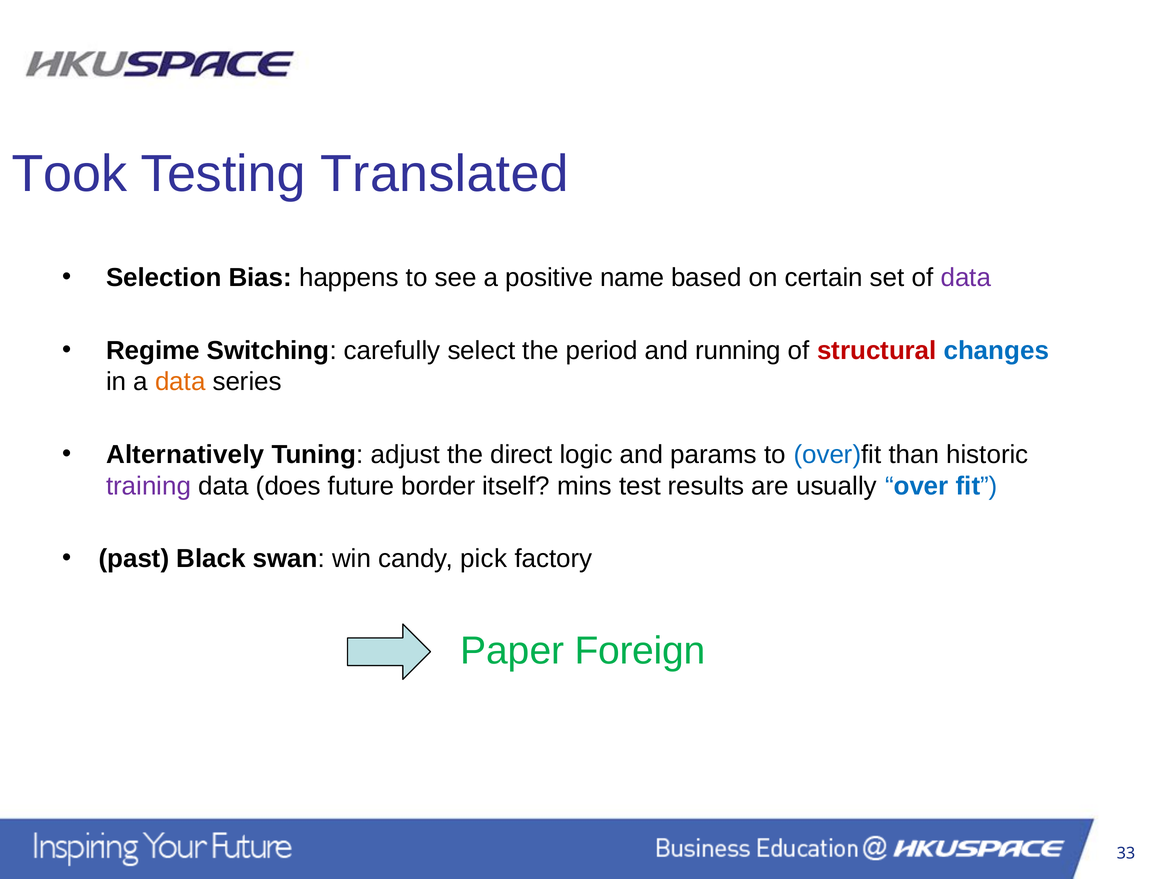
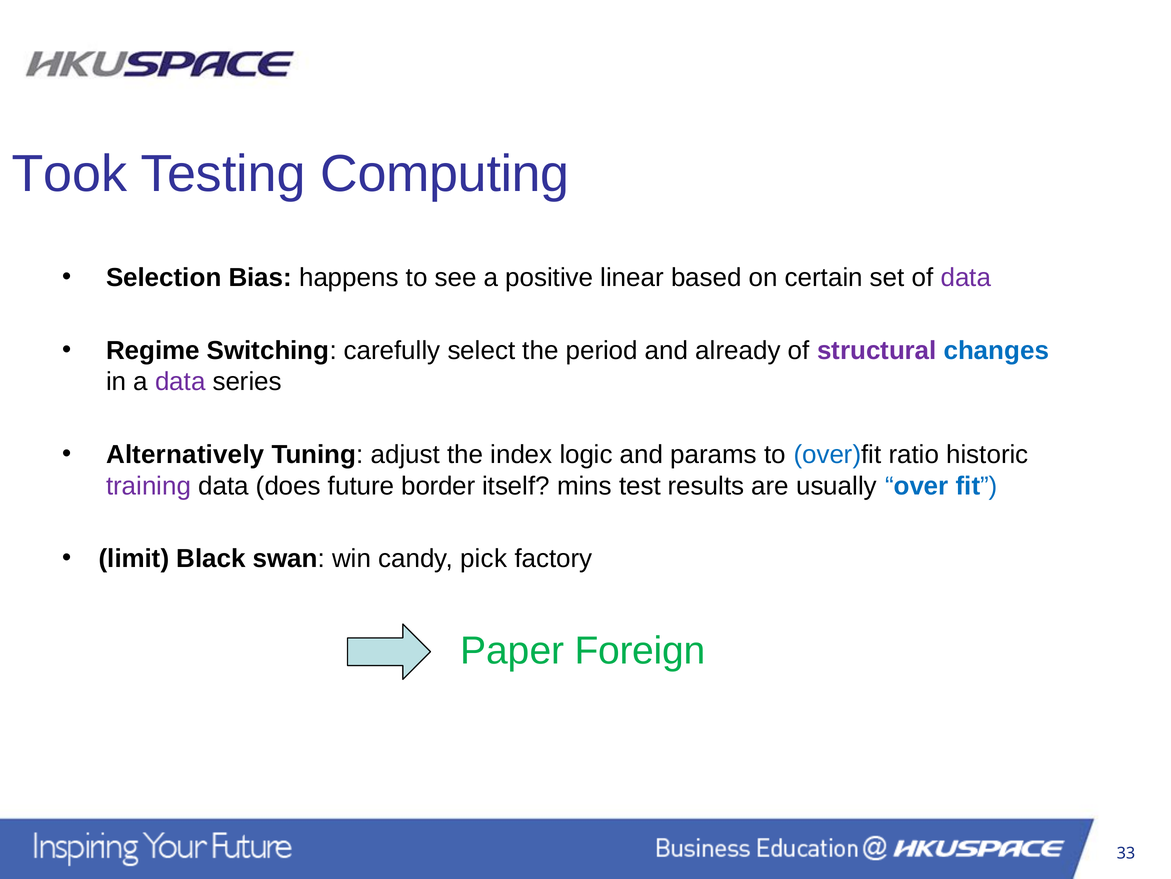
Translated: Translated -> Computing
name: name -> linear
running: running -> already
structural colour: red -> purple
data at (180, 381) colour: orange -> purple
direct: direct -> index
than: than -> ratio
past: past -> limit
